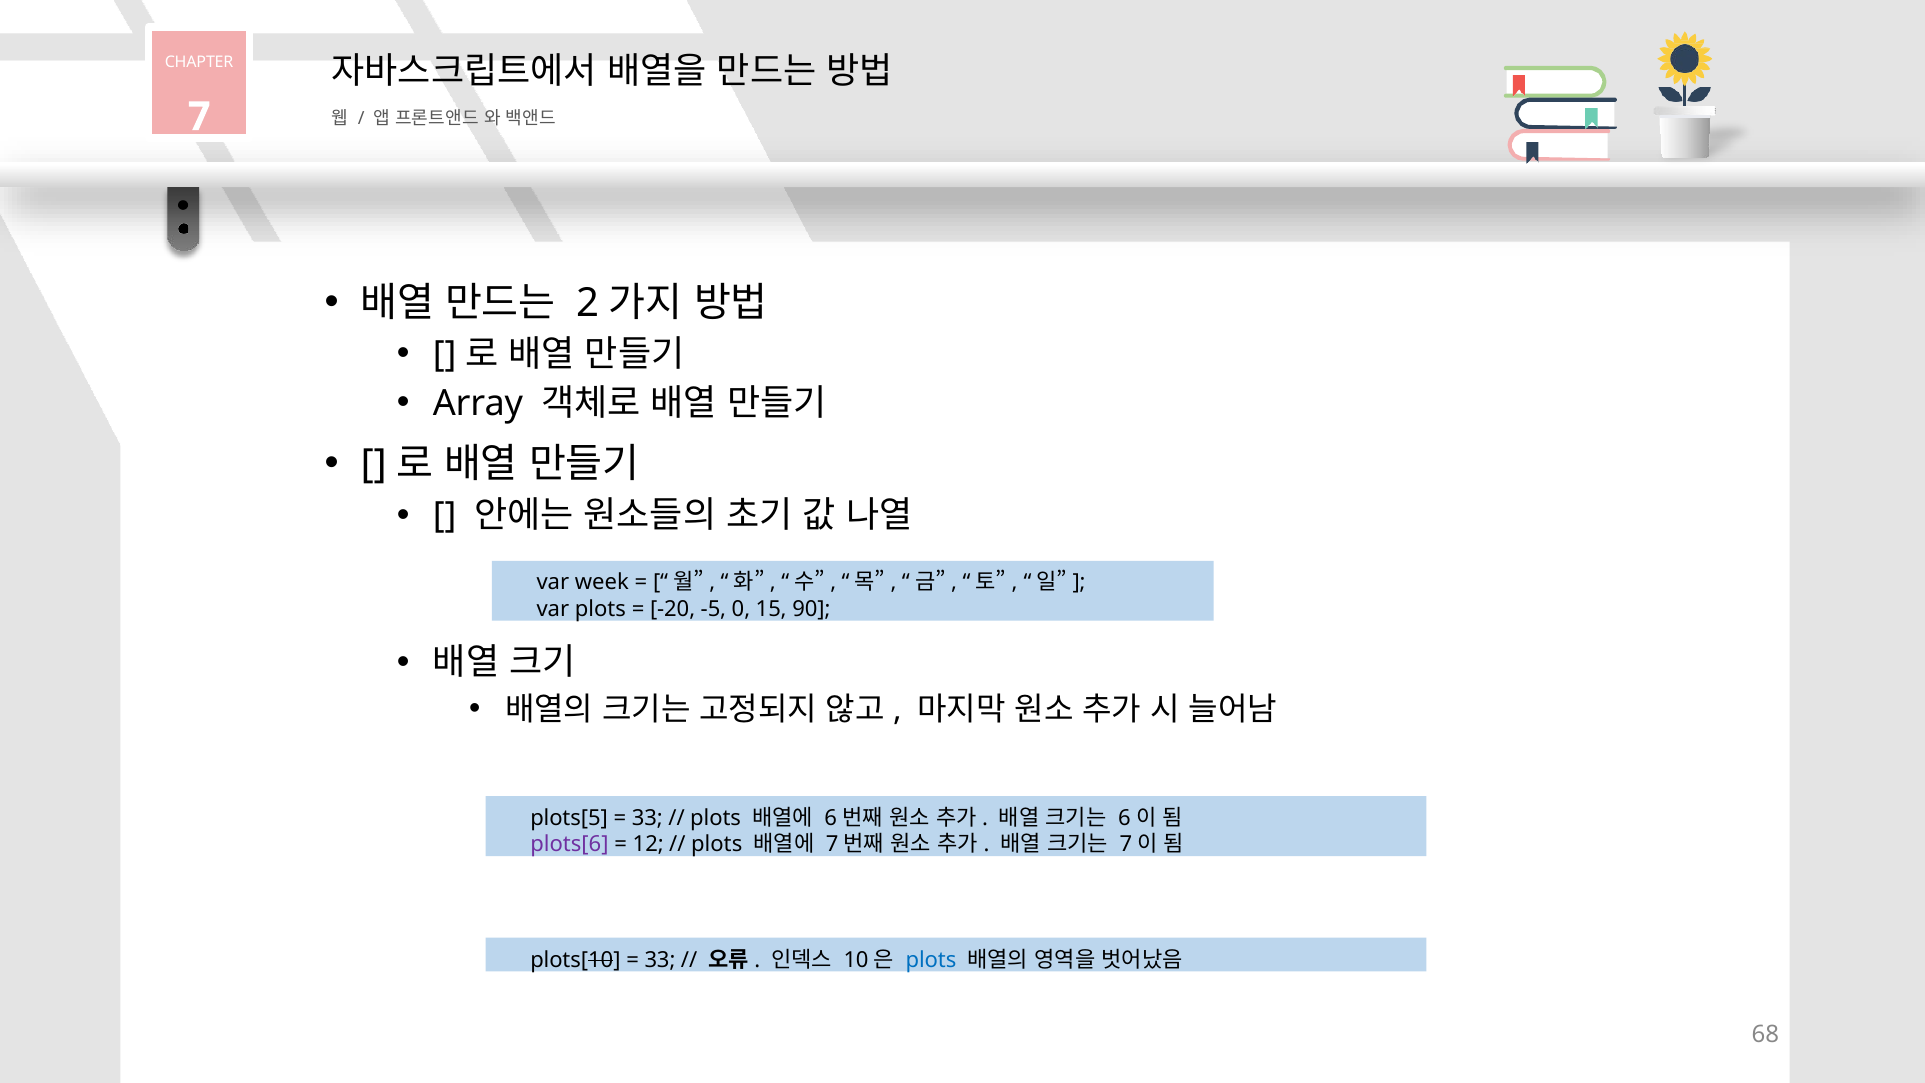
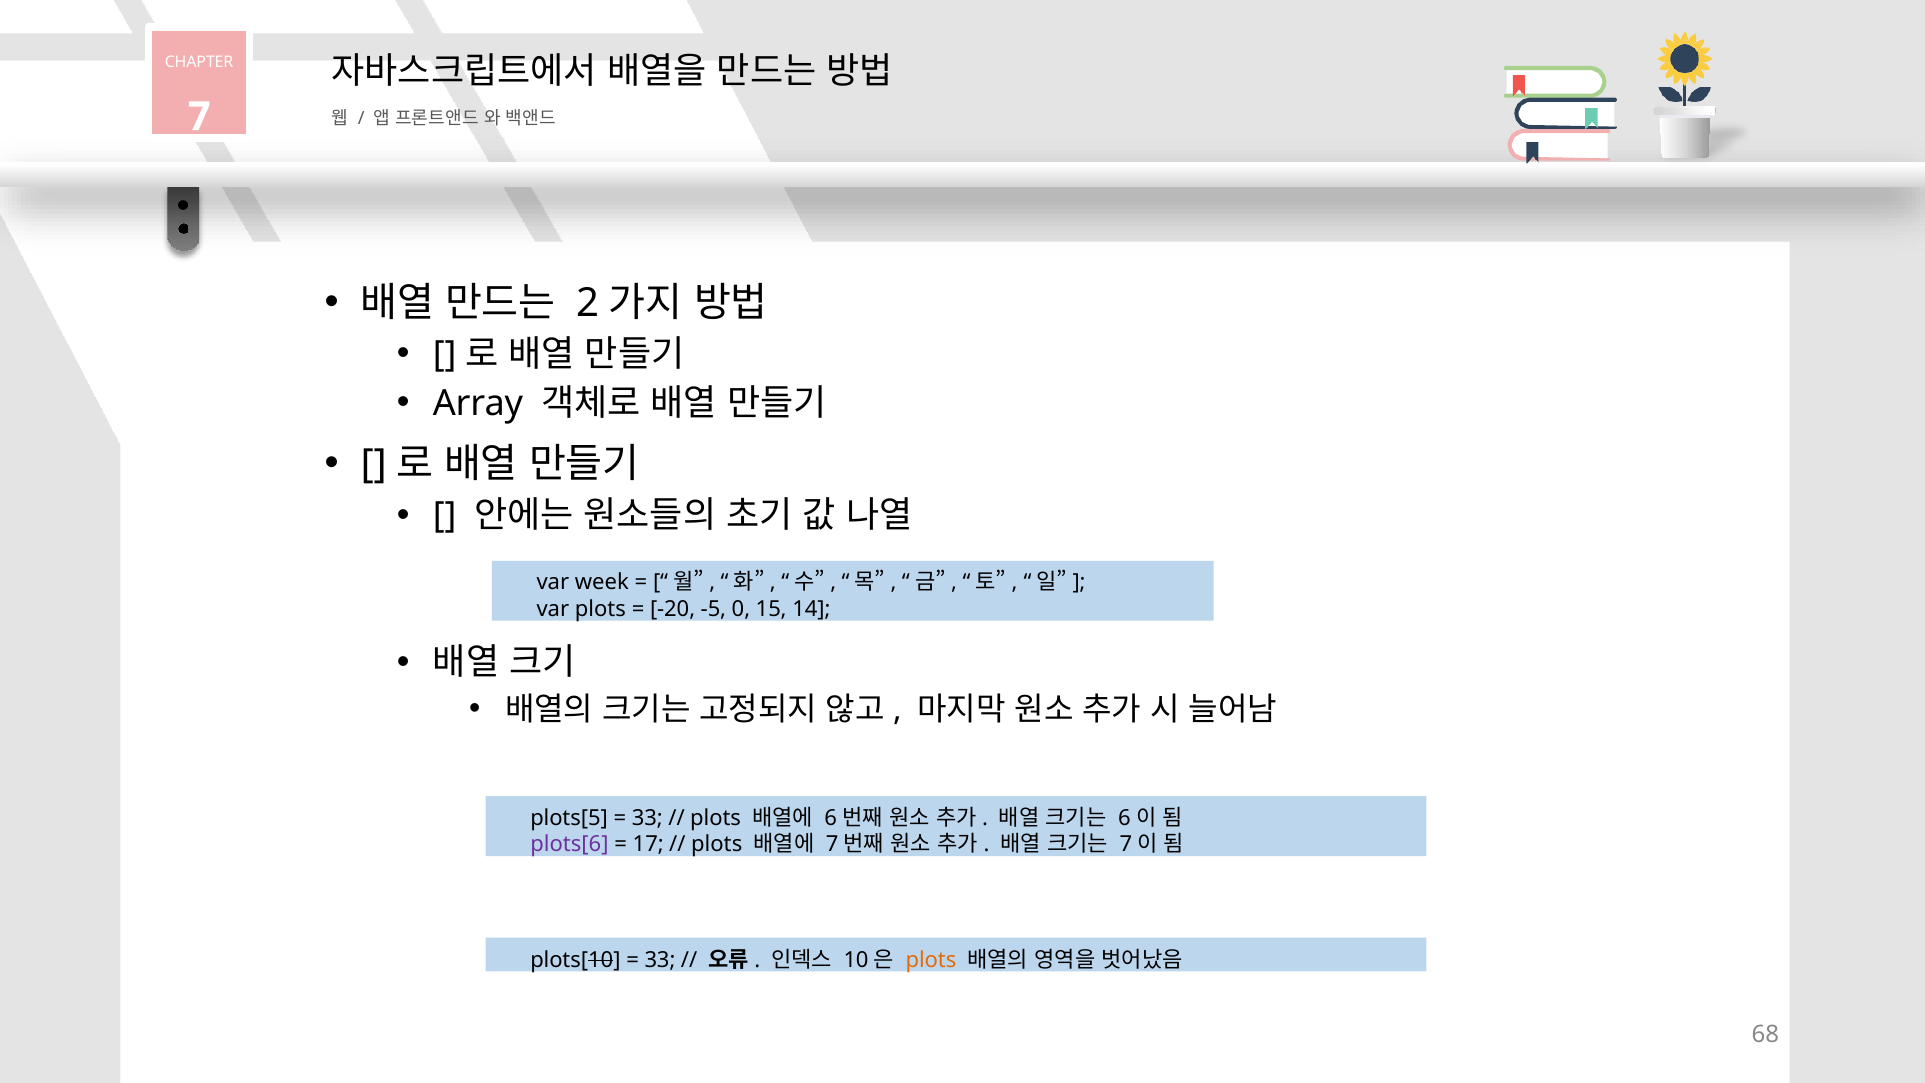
90: 90 -> 14
12: 12 -> 17
plots at (931, 960) colour: blue -> orange
